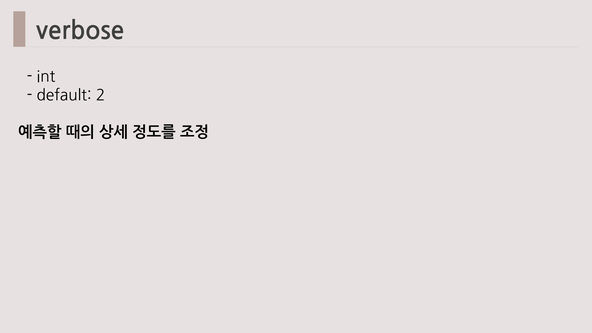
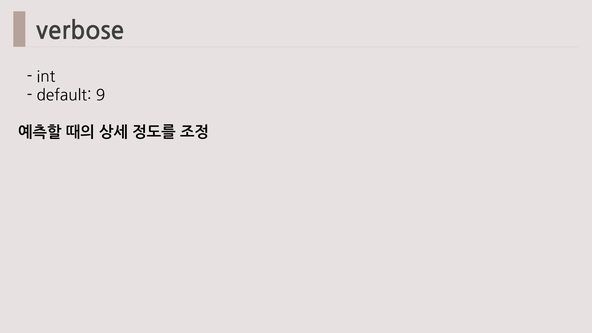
2: 2 -> 9
